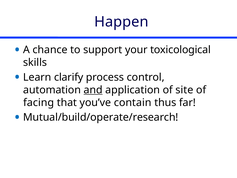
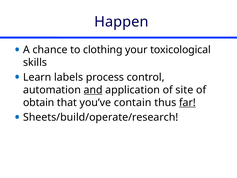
support: support -> clothing
clarify: clarify -> labels
facing: facing -> obtain
far underline: none -> present
Mutual/build/operate/research: Mutual/build/operate/research -> Sheets/build/operate/research
